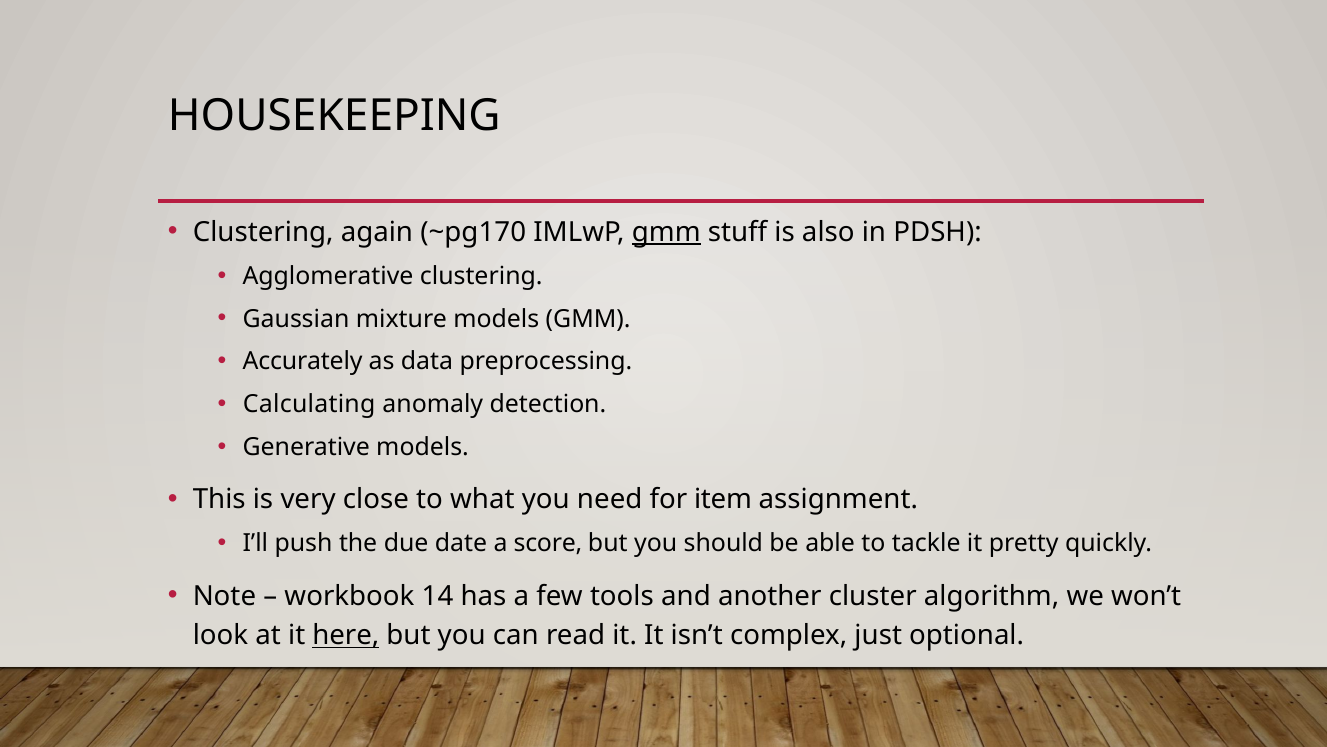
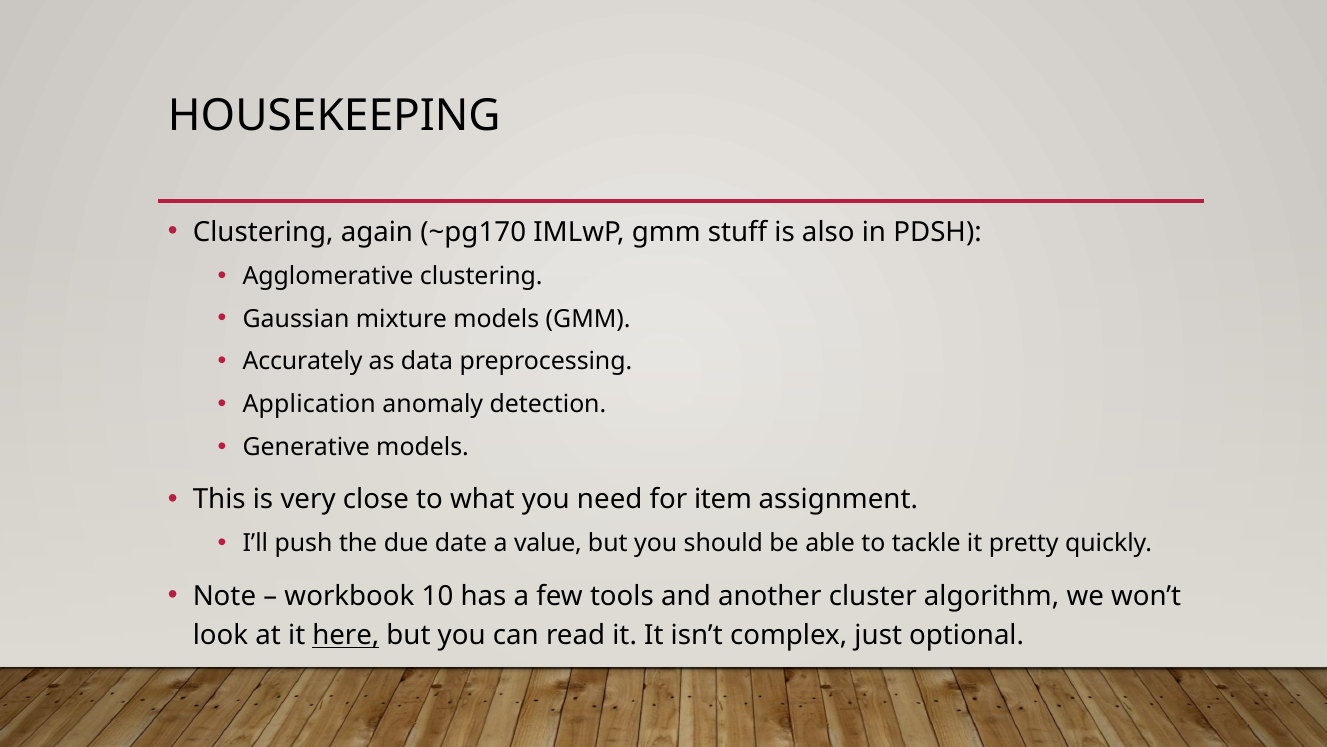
gmm at (666, 232) underline: present -> none
Calculating: Calculating -> Application
score: score -> value
14: 14 -> 10
